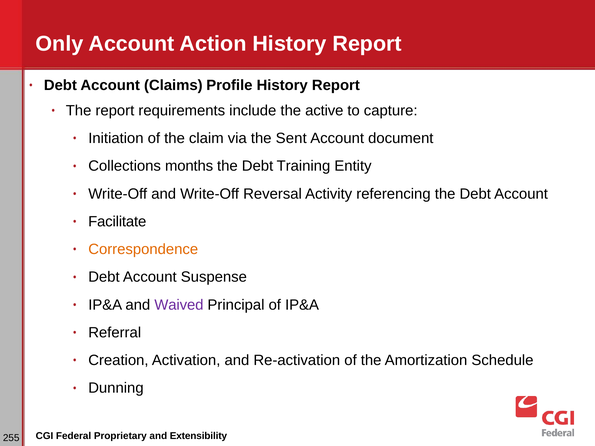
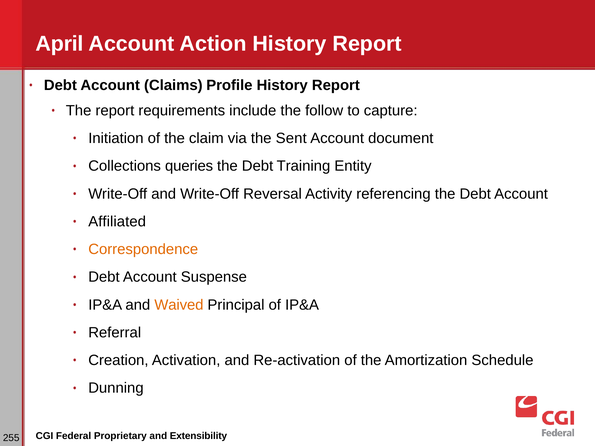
Only: Only -> April
active: active -> follow
months: months -> queries
Facilitate: Facilitate -> Affiliated
Waived colour: purple -> orange
